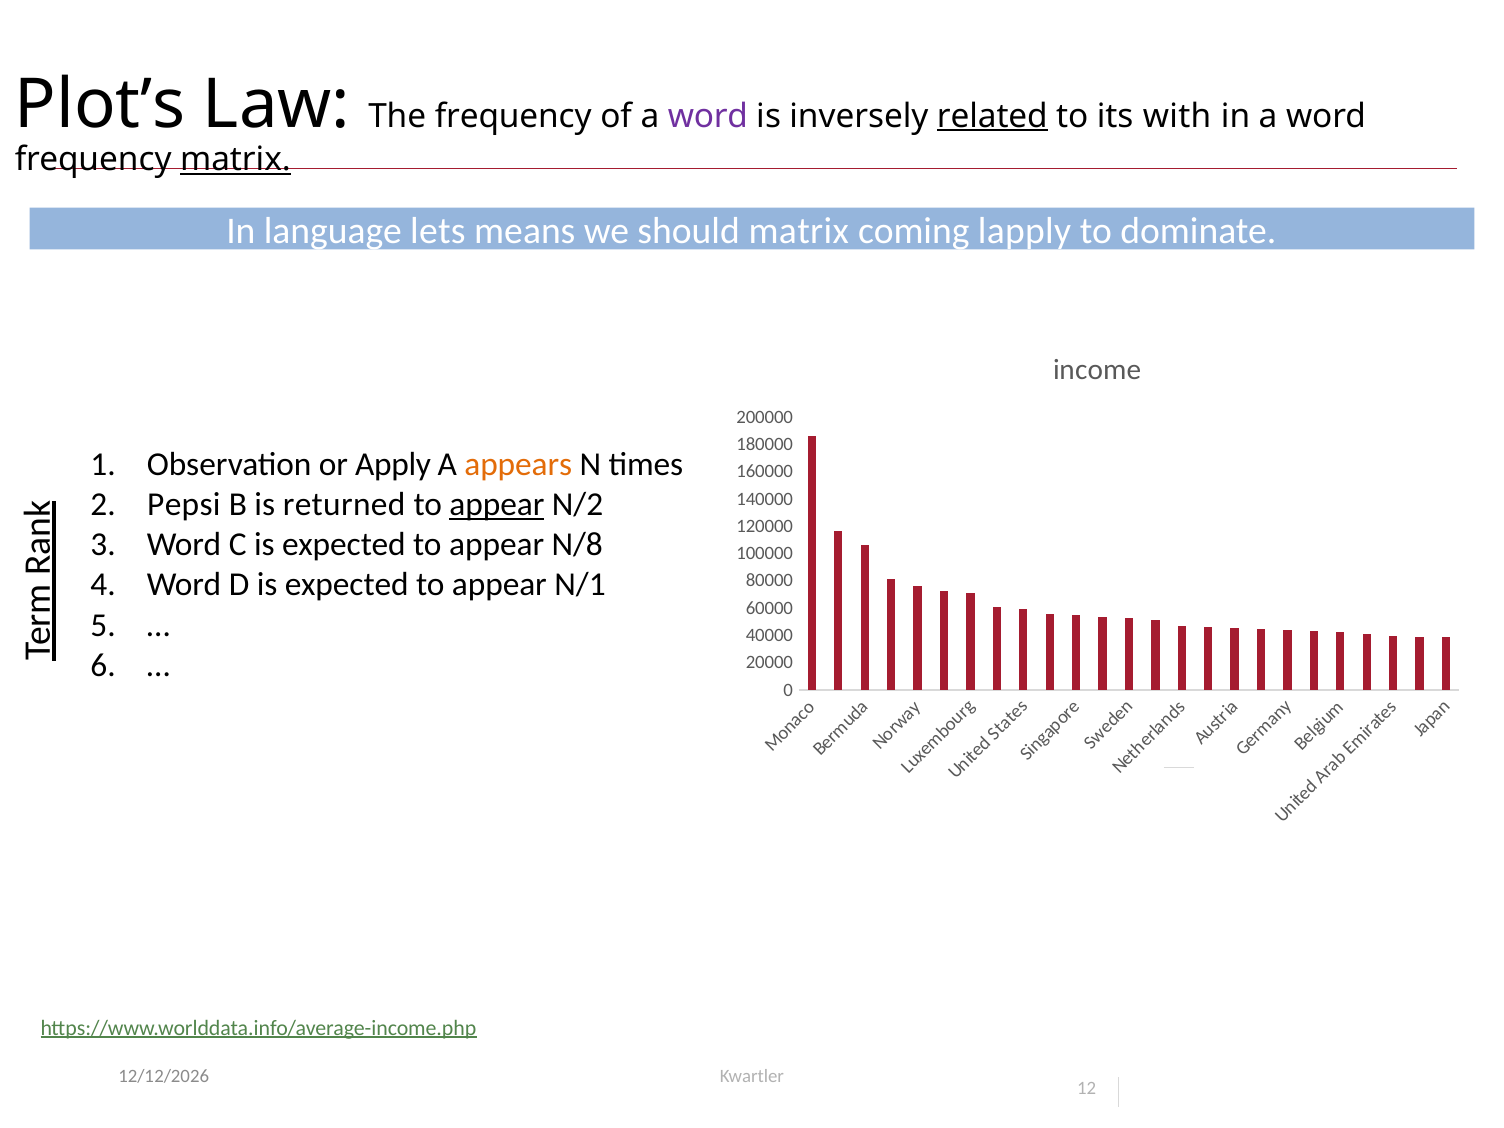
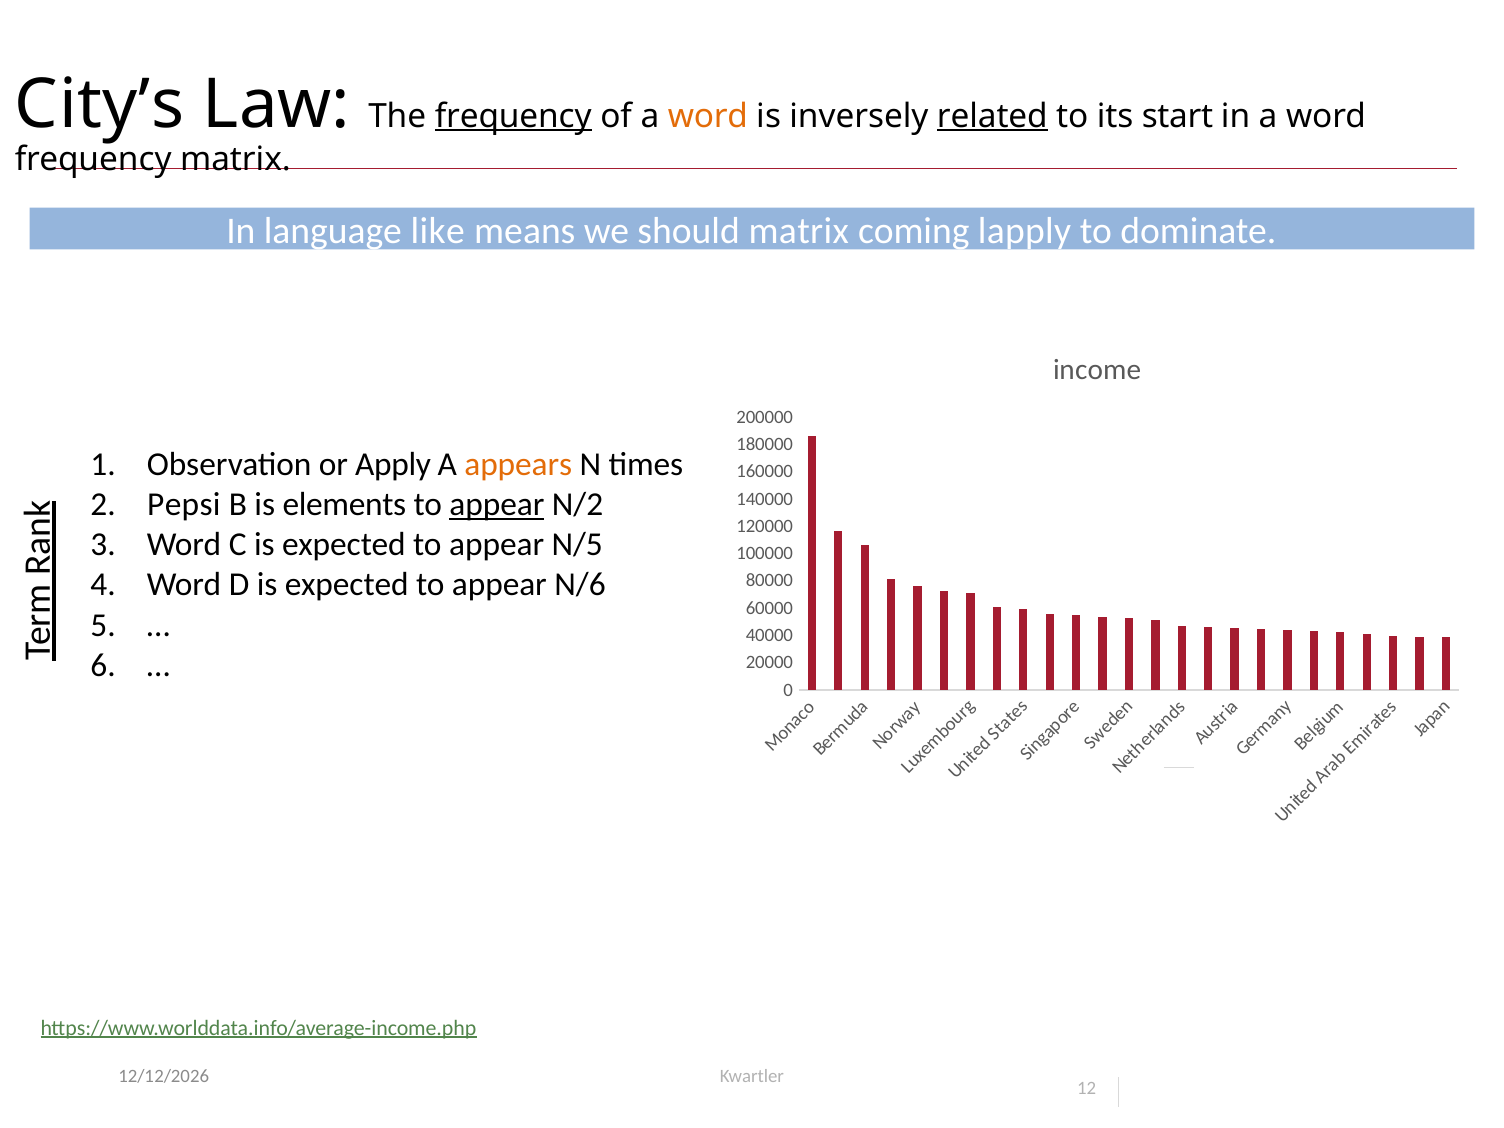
Plot’s: Plot’s -> City’s
frequency at (513, 116) underline: none -> present
word at (708, 116) colour: purple -> orange
with: with -> start
matrix at (235, 160) underline: present -> none
lets: lets -> like
returned: returned -> elements
N/8: N/8 -> N/5
N/1: N/1 -> N/6
